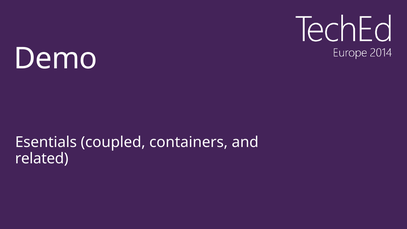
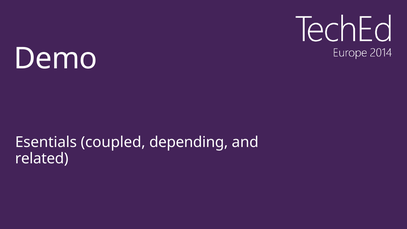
containers: containers -> depending
